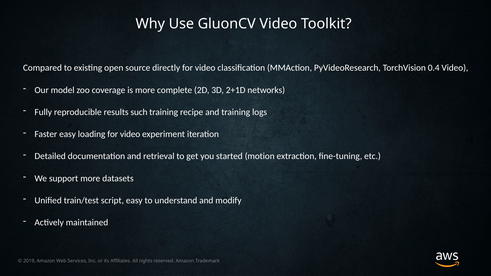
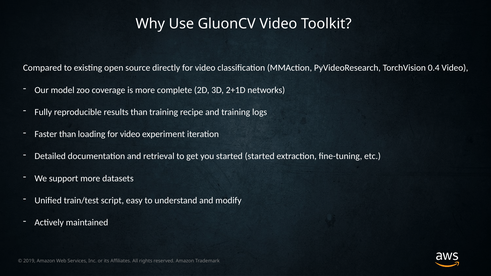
results such: such -> than
Faster easy: easy -> than
started motion: motion -> started
